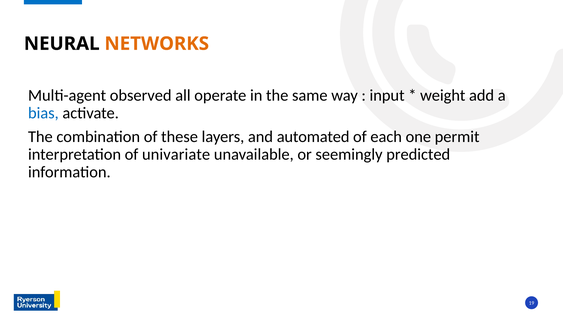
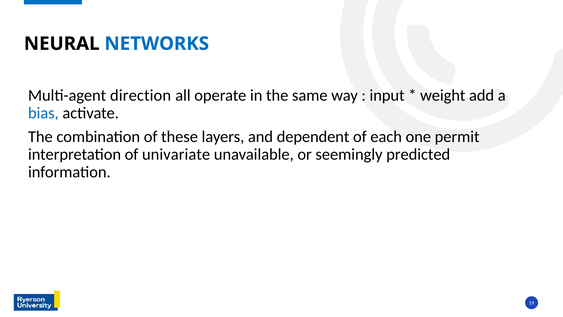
NETWORKS colour: orange -> blue
observed: observed -> direction
automated: automated -> dependent
